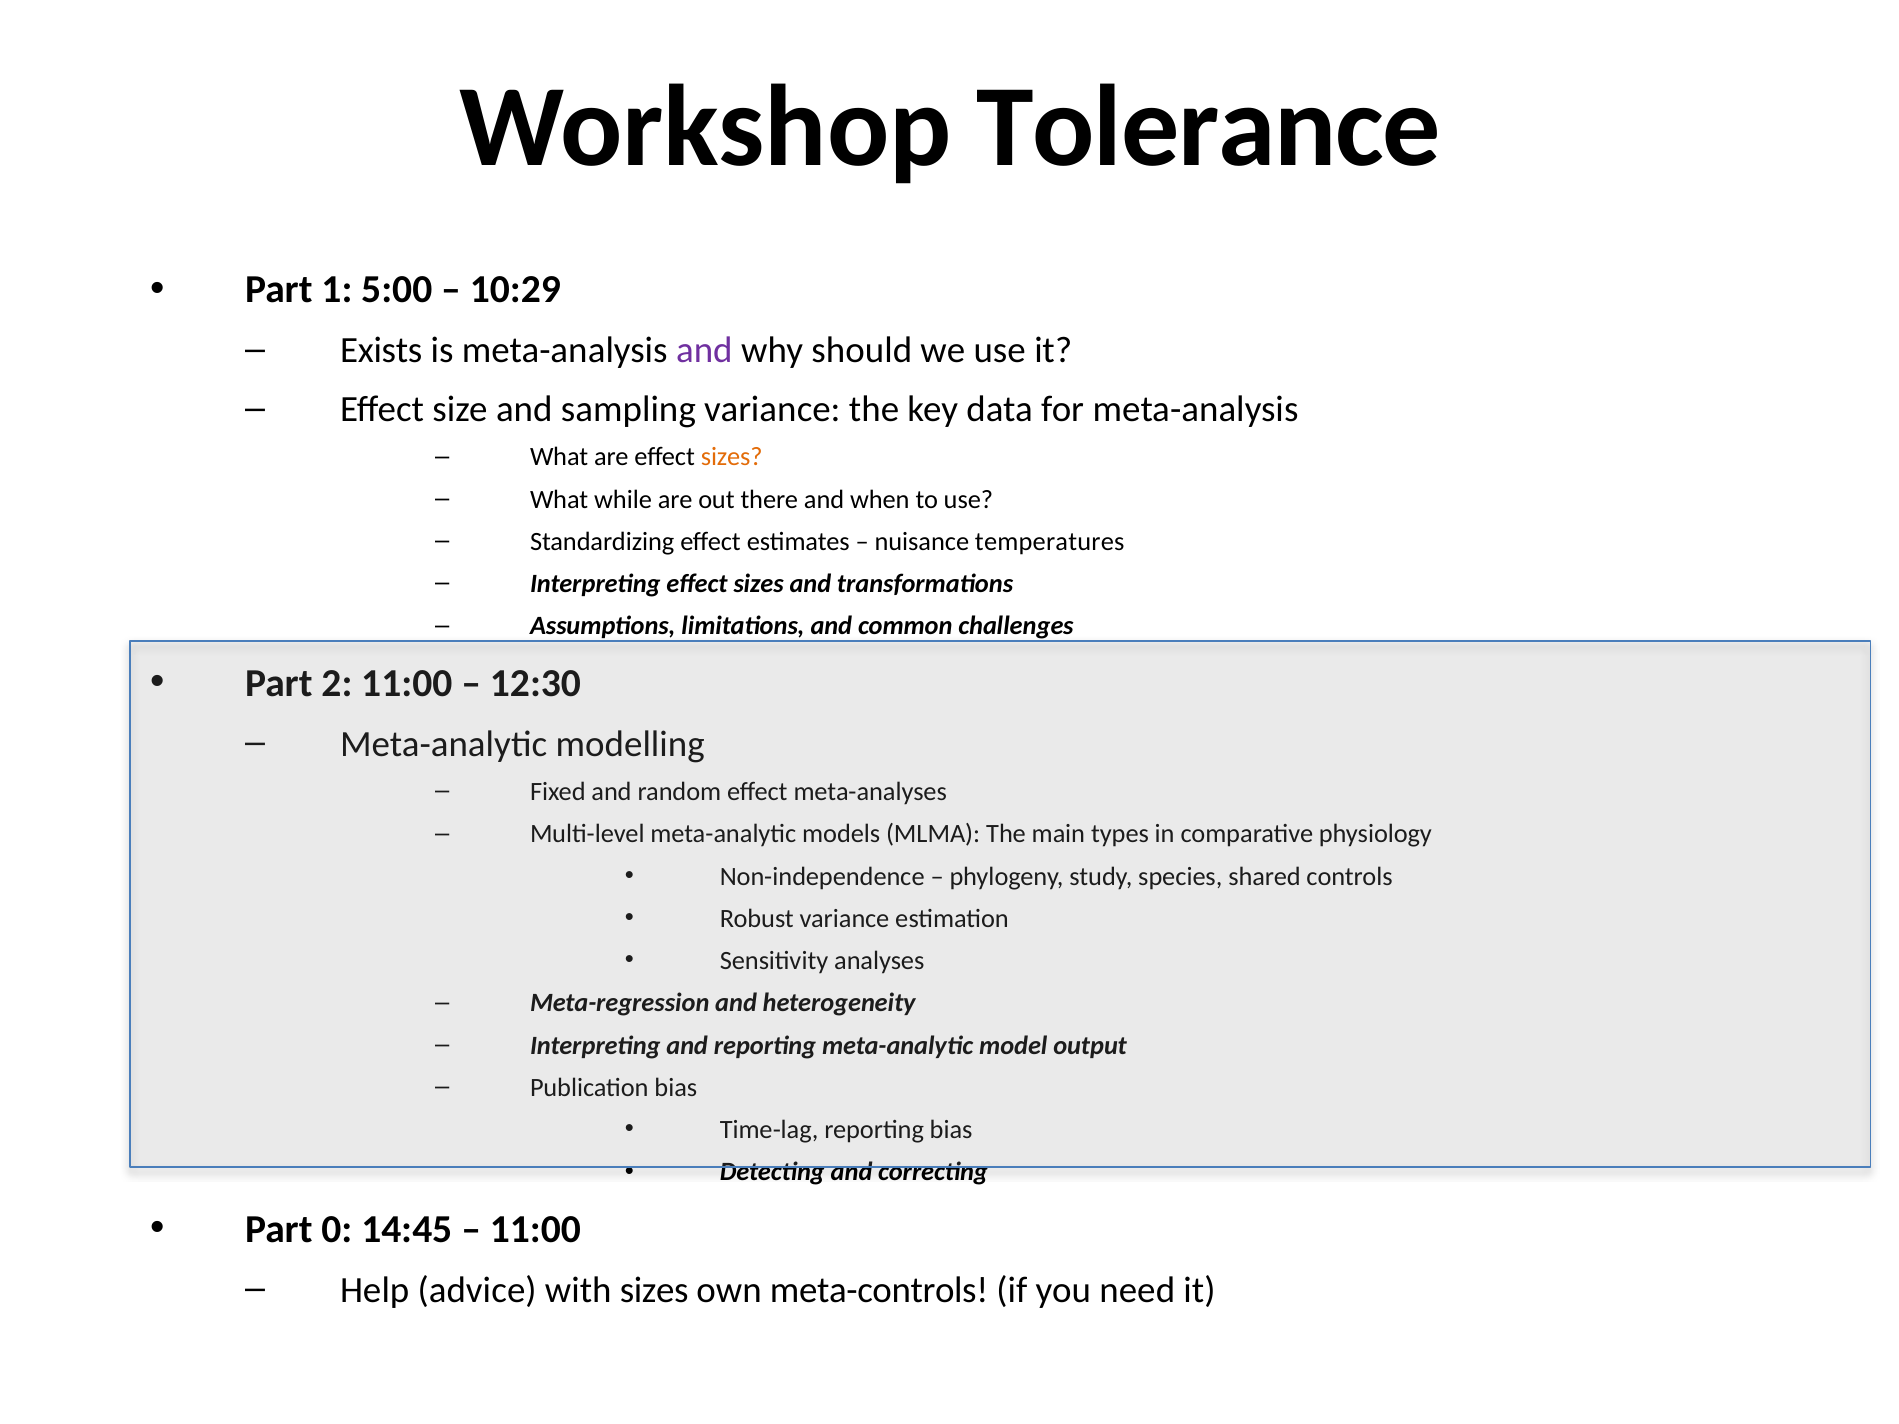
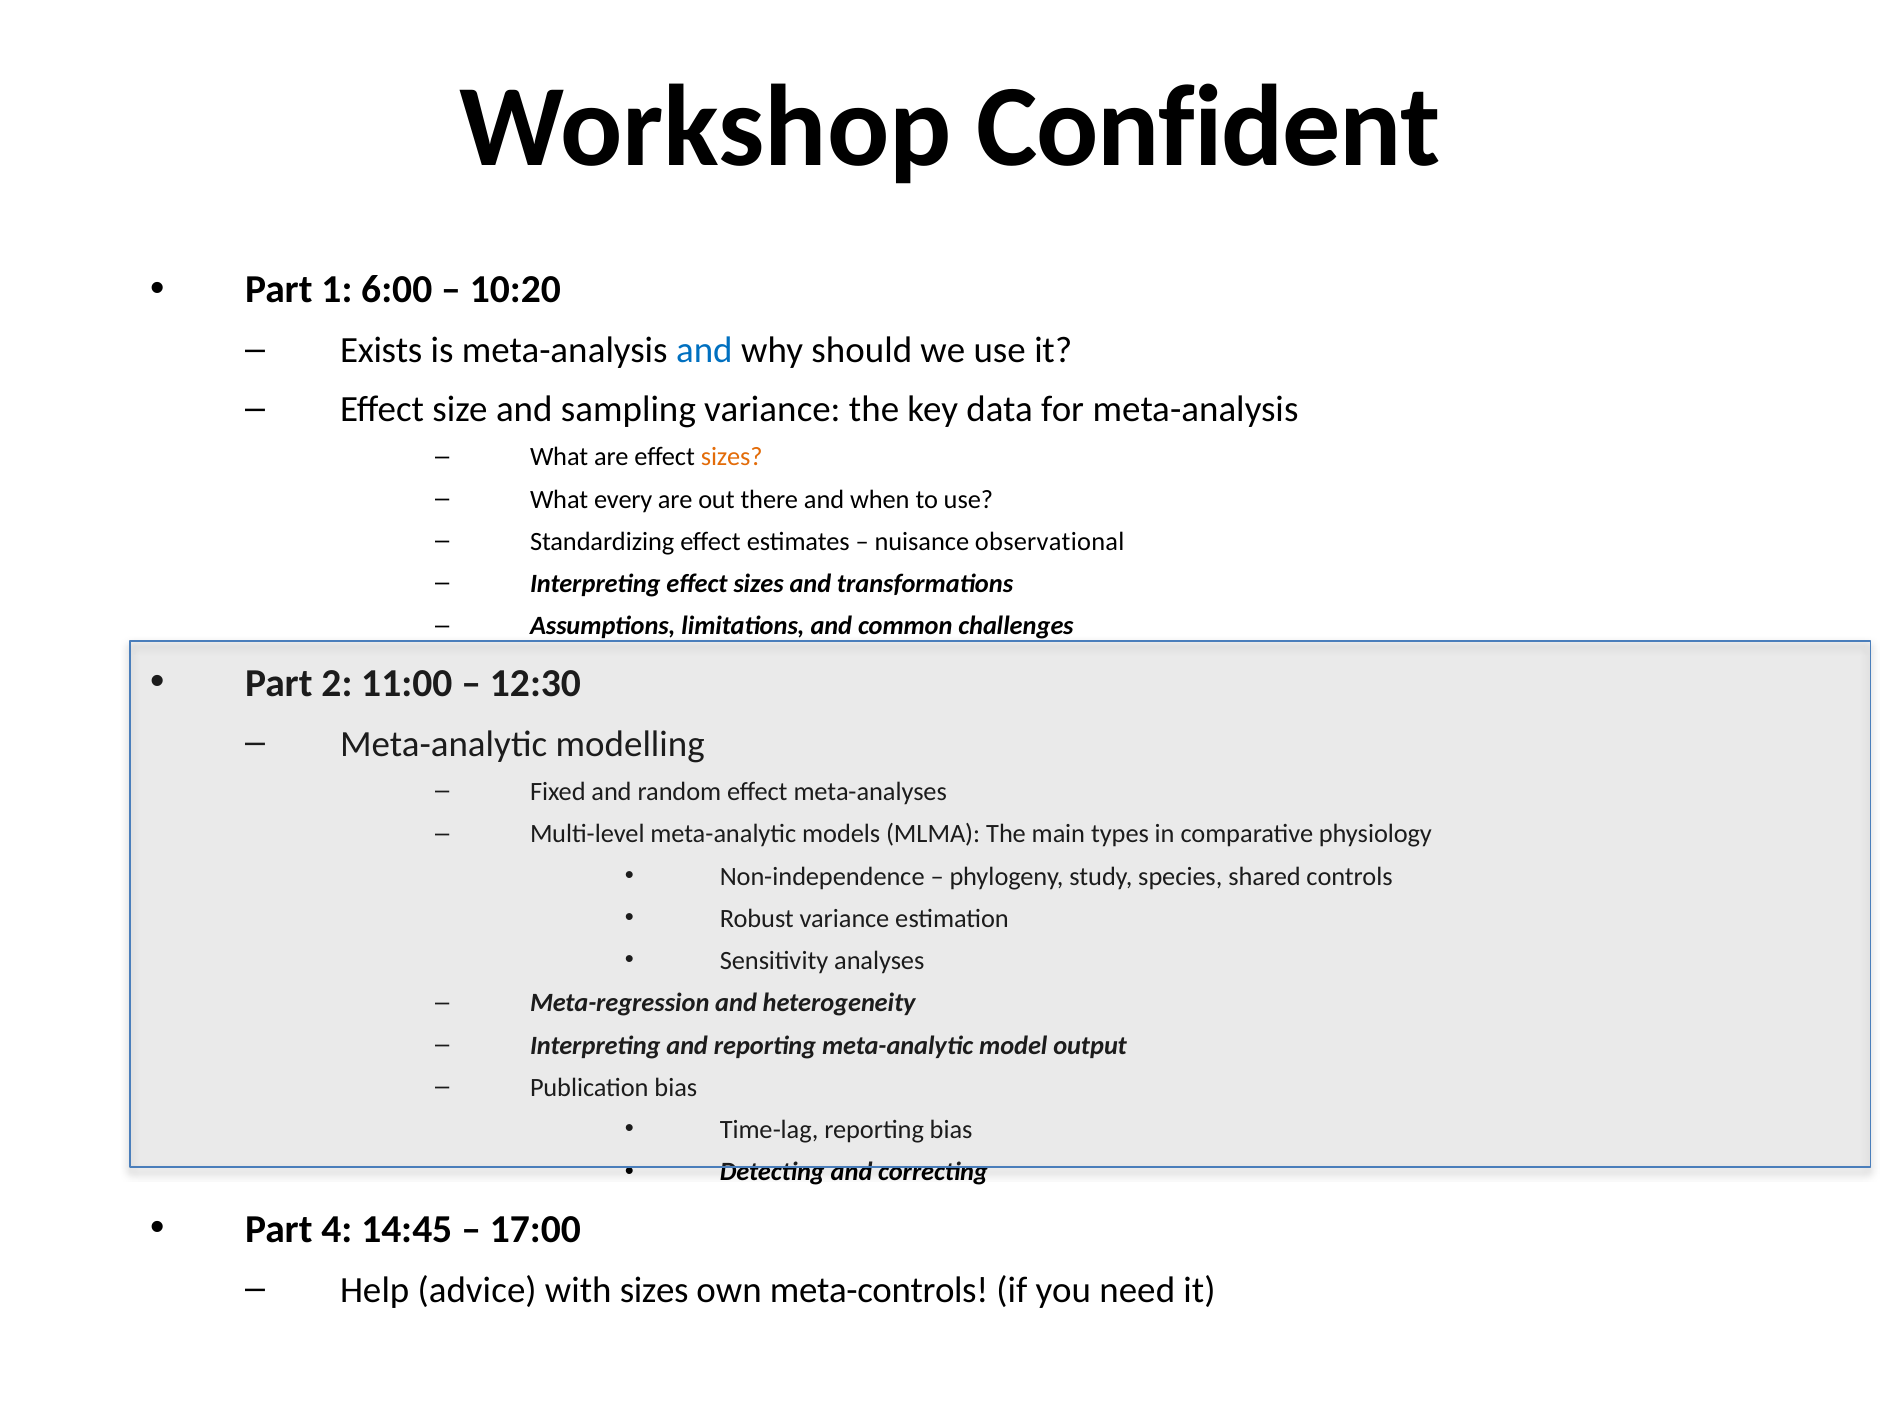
Tolerance: Tolerance -> Confident
5:00: 5:00 -> 6:00
10:29: 10:29 -> 10:20
and at (704, 350) colour: purple -> blue
while: while -> every
temperatures: temperatures -> observational
0: 0 -> 4
11:00 at (535, 1230): 11:00 -> 17:00
